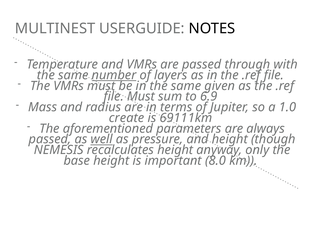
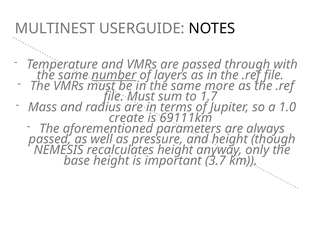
given: given -> more
6.9: 6.9 -> 1.7
well underline: present -> none
8.0: 8.0 -> 3.7
